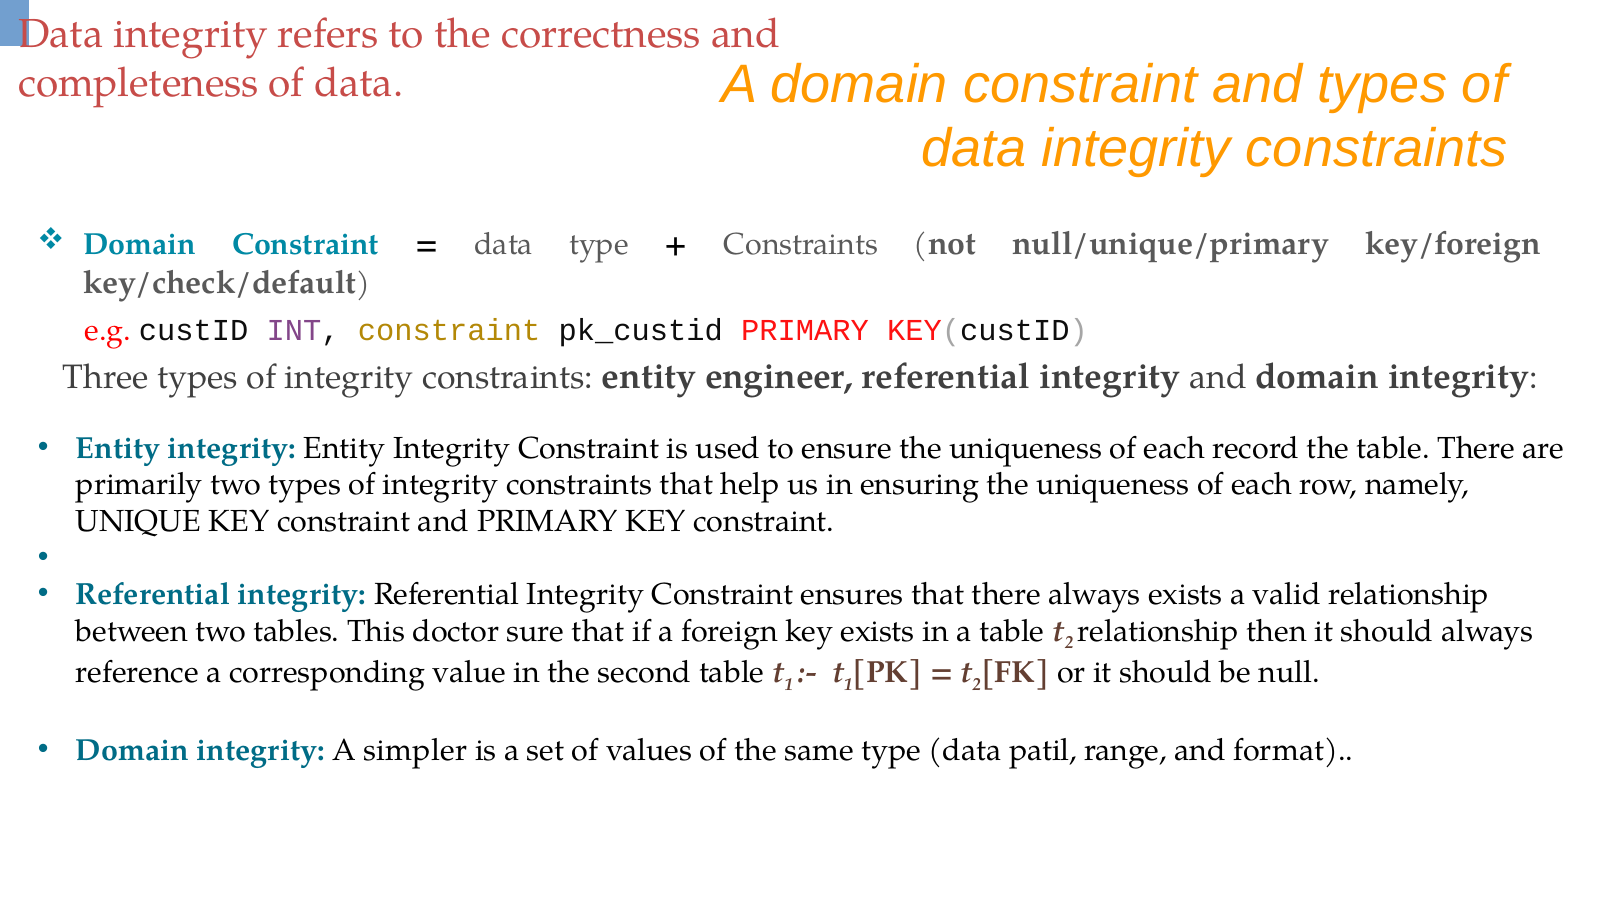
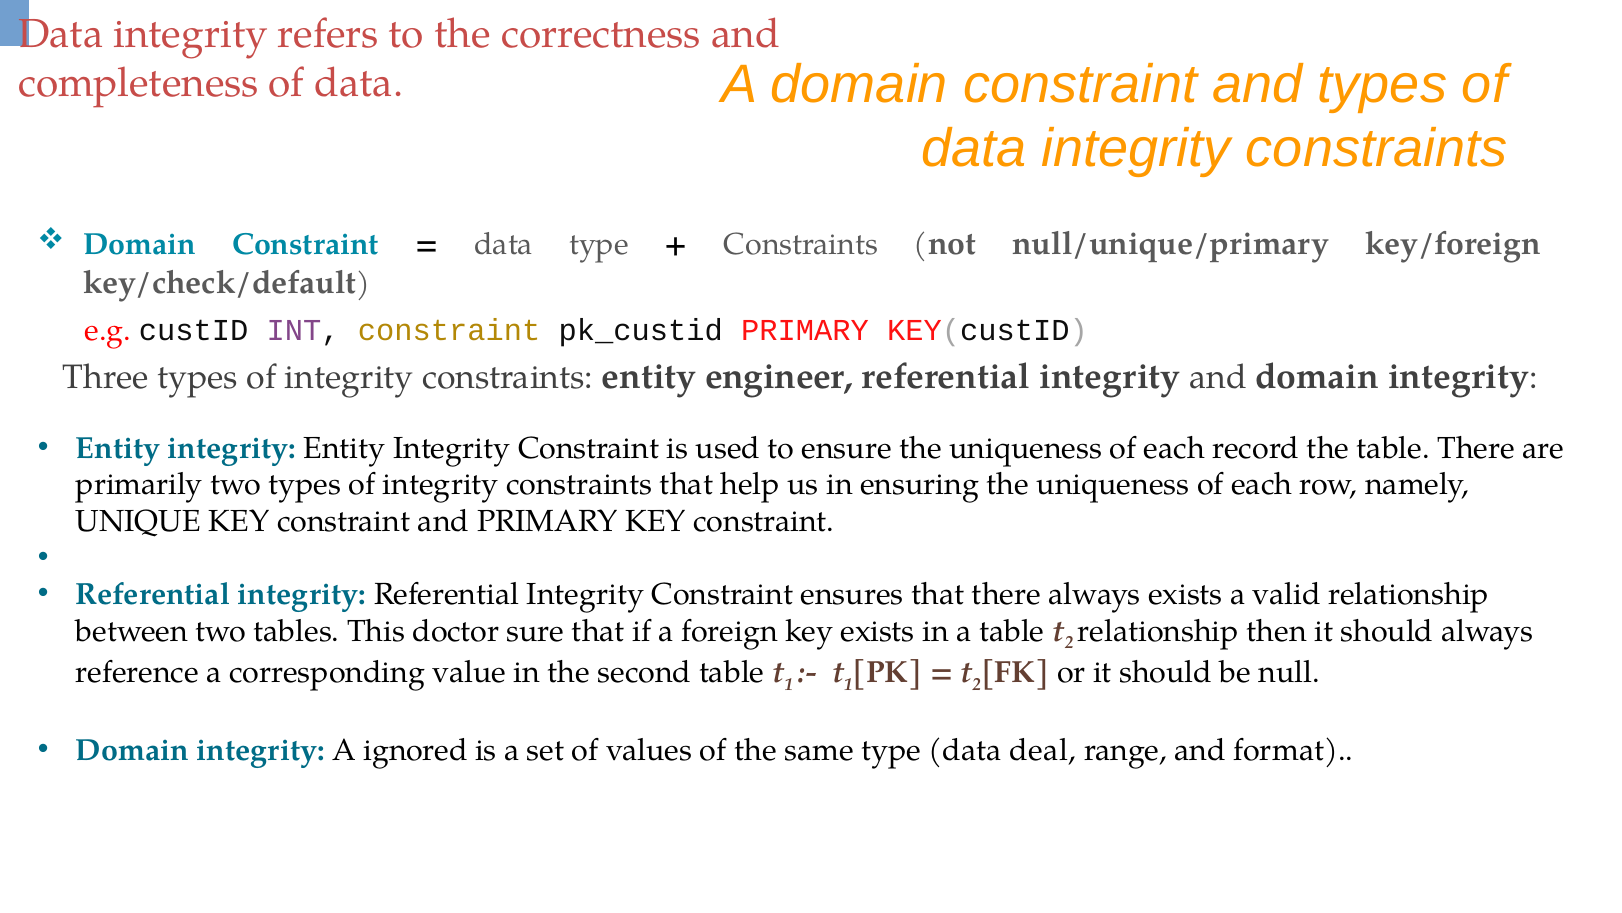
simpler: simpler -> ignored
patil: patil -> deal
